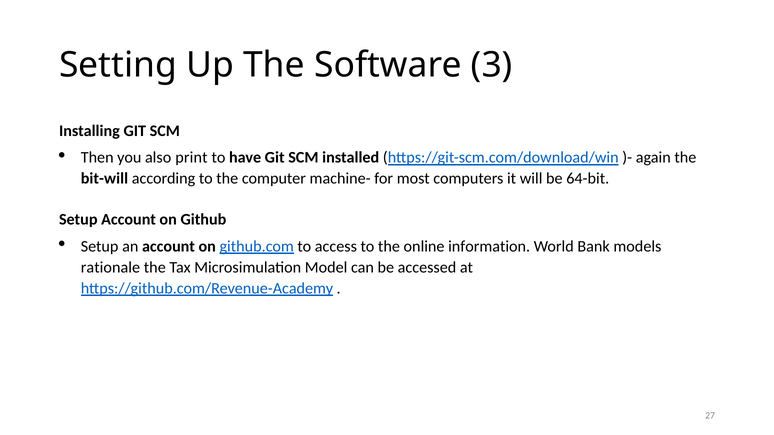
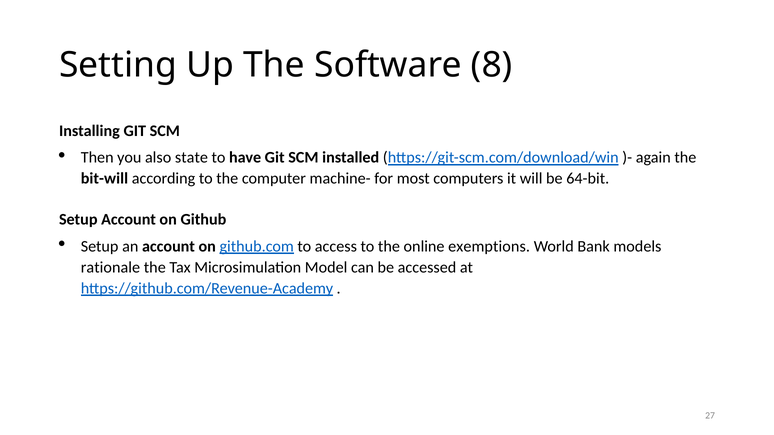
3: 3 -> 8
print: print -> state
information: information -> exemptions
